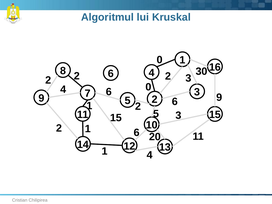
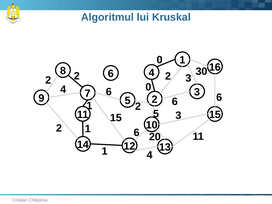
9 at (219, 97): 9 -> 6
